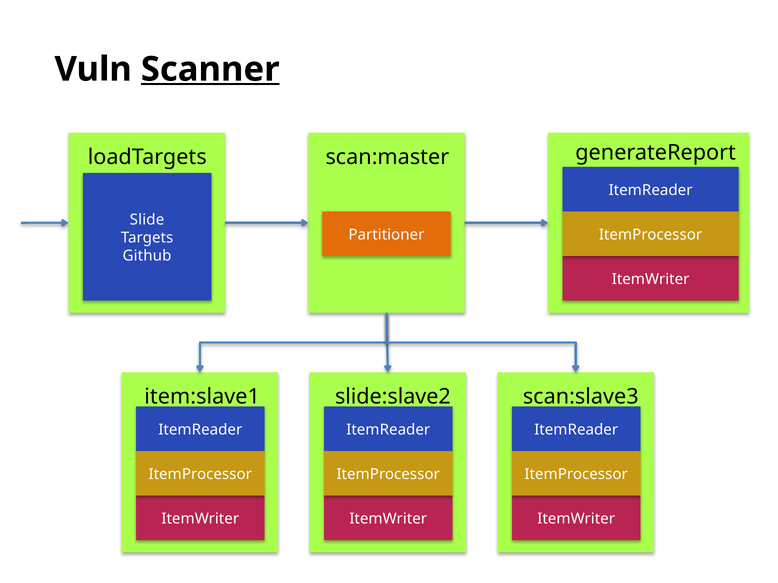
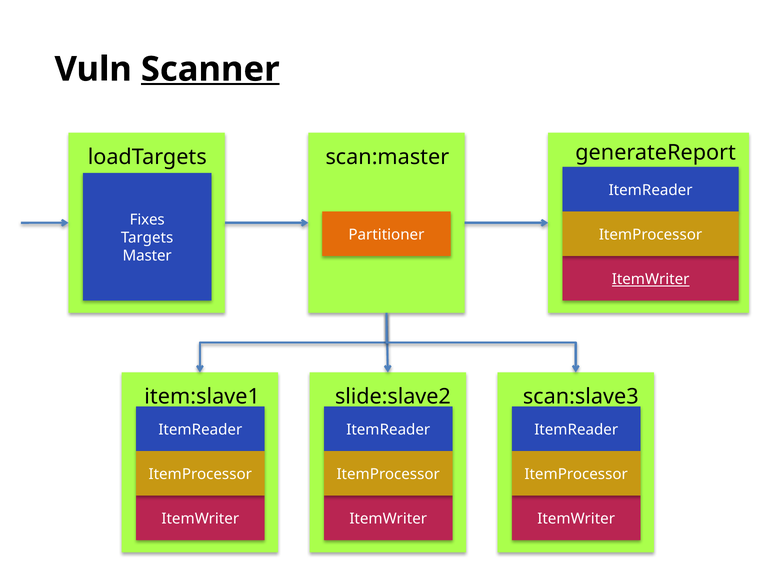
Slide: Slide -> Fixes
Github: Github -> Master
ItemWriter at (651, 280) underline: none -> present
